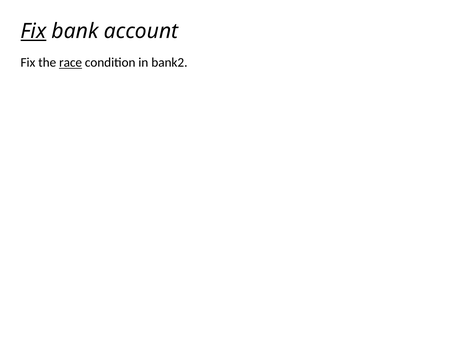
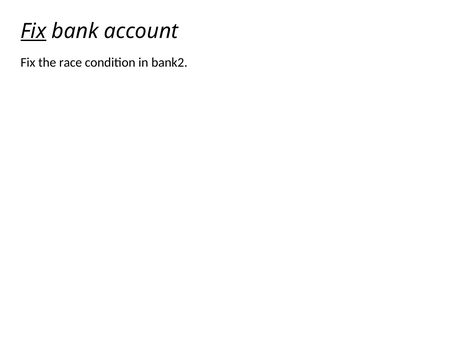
race underline: present -> none
